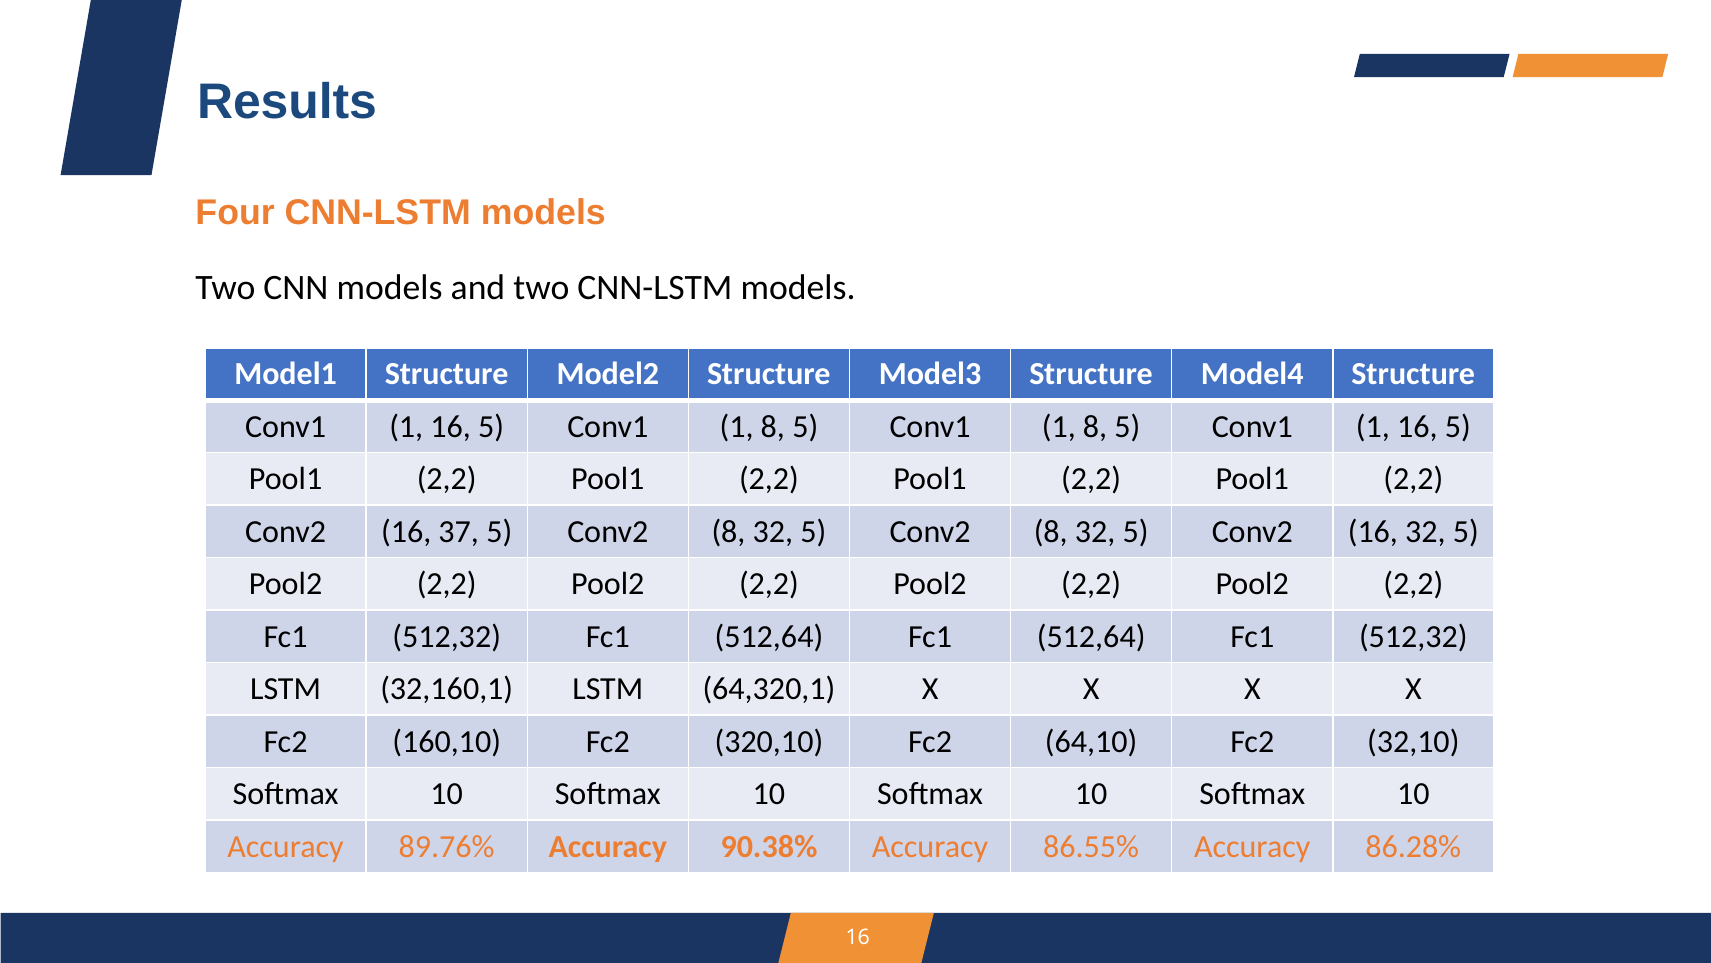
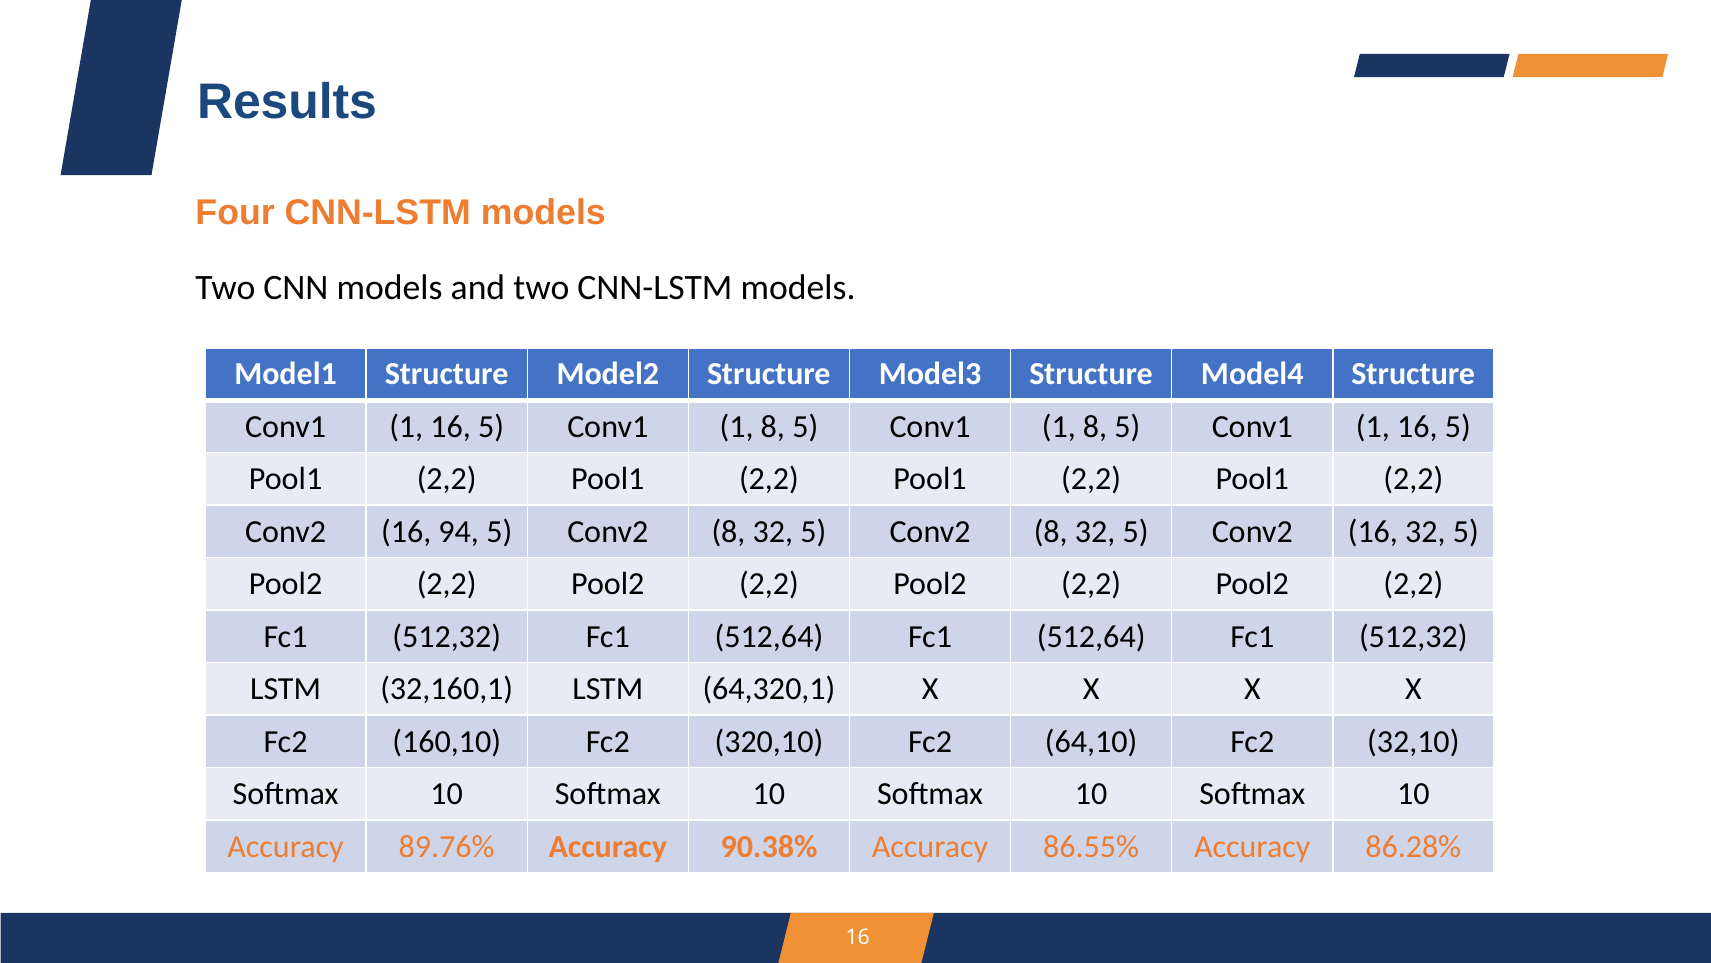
37: 37 -> 94
